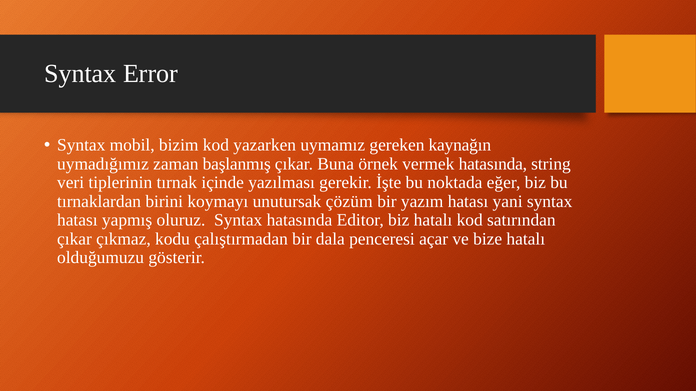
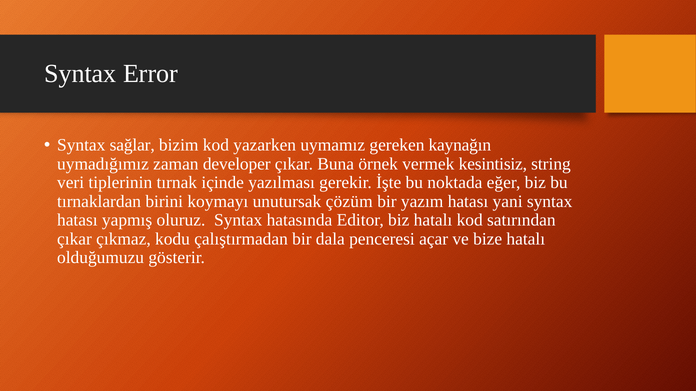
mobil: mobil -> sağlar
başlanmış: başlanmış -> developer
vermek hatasında: hatasında -> kesintisiz
